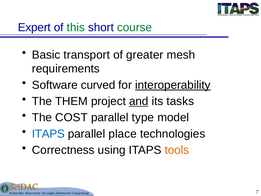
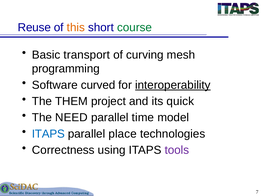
Expert: Expert -> Reuse
this colour: green -> orange
greater: greater -> curving
requirements: requirements -> programming
and underline: present -> none
tasks: tasks -> quick
COST: COST -> NEED
type: type -> time
tools colour: orange -> purple
